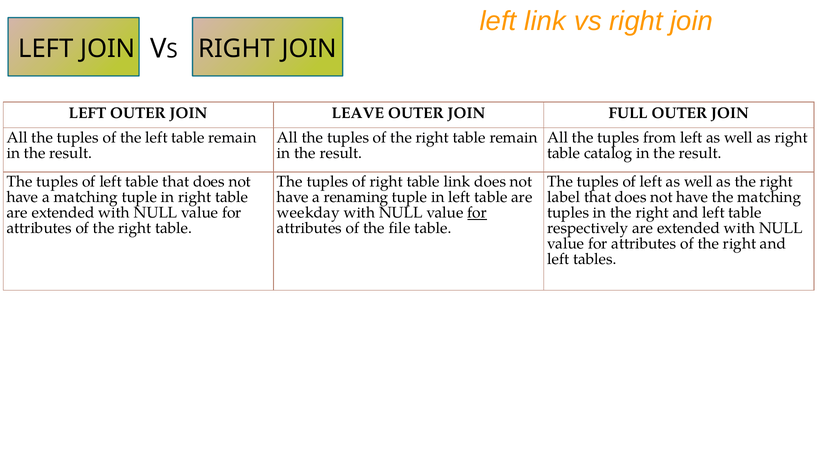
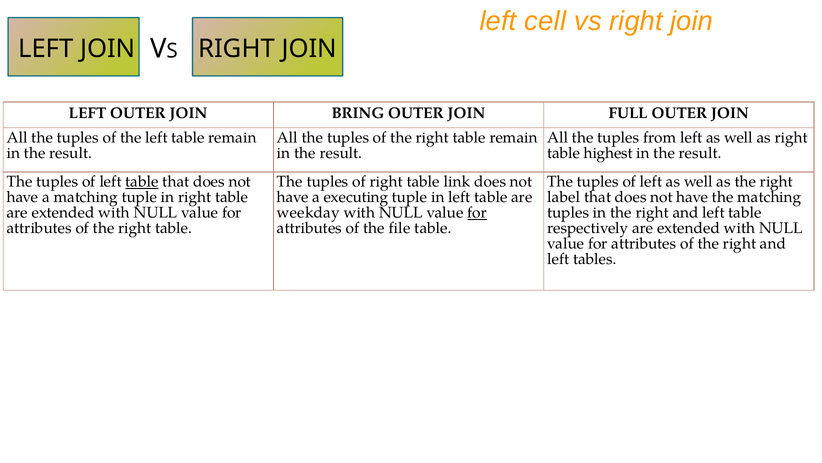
left link: link -> cell
LEAVE: LEAVE -> BRING
catalog: catalog -> highest
table at (142, 181) underline: none -> present
renaming: renaming -> executing
